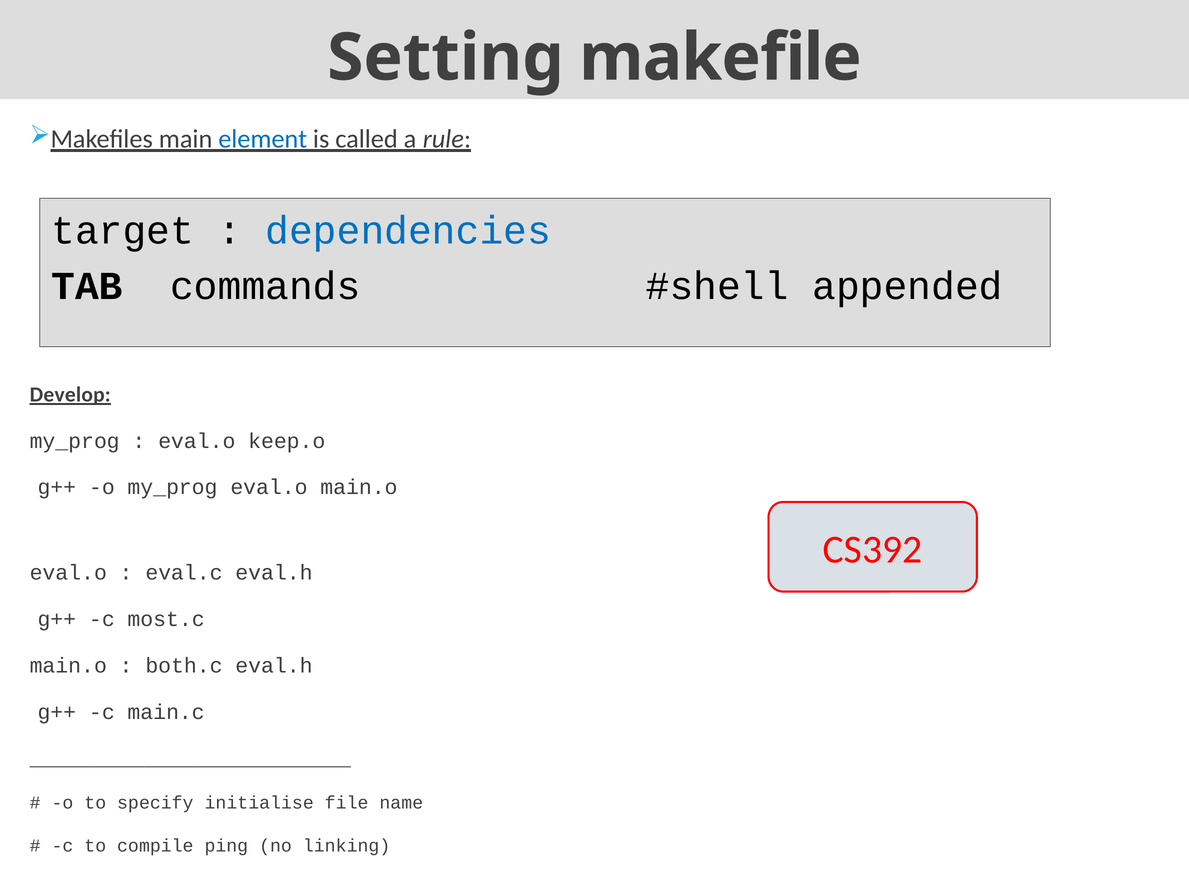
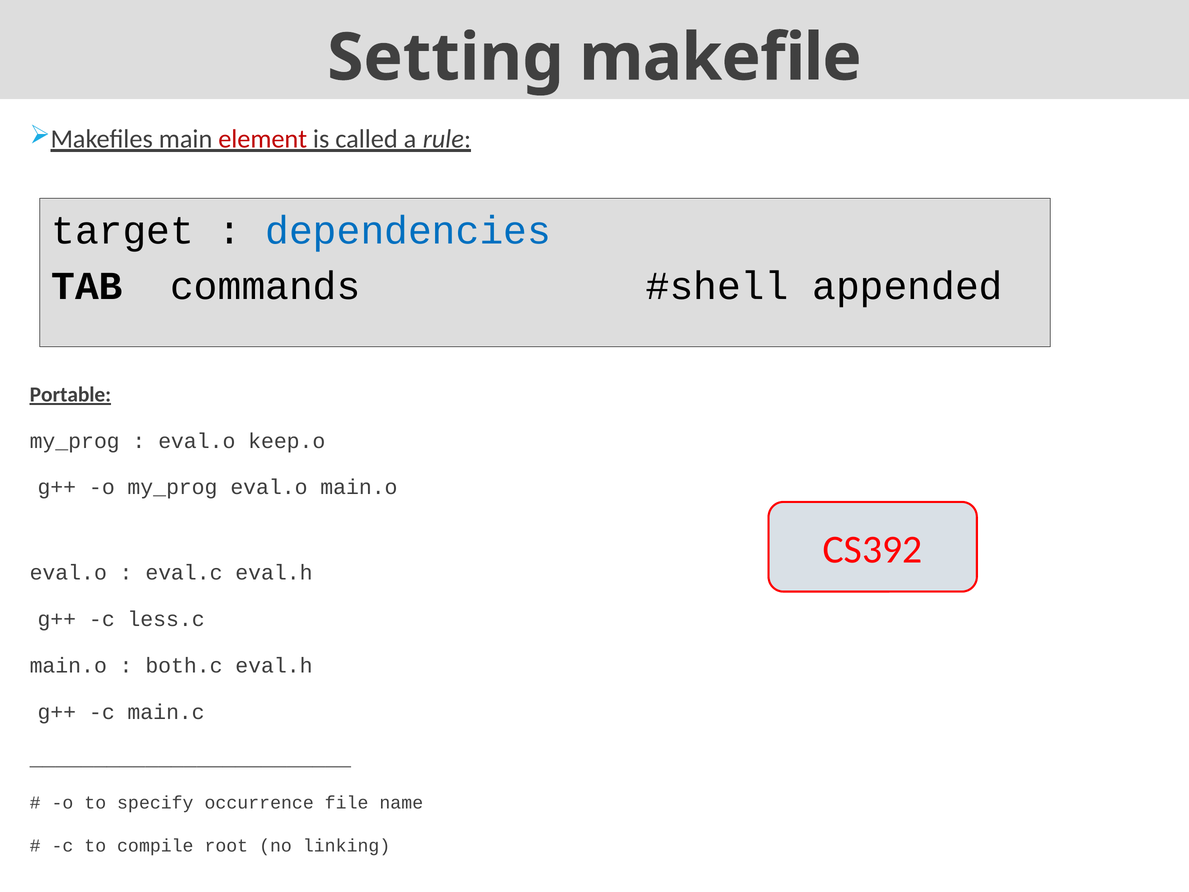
element colour: blue -> red
Develop: Develop -> Portable
most.c: most.c -> less.c
initialise: initialise -> occurrence
ping: ping -> root
